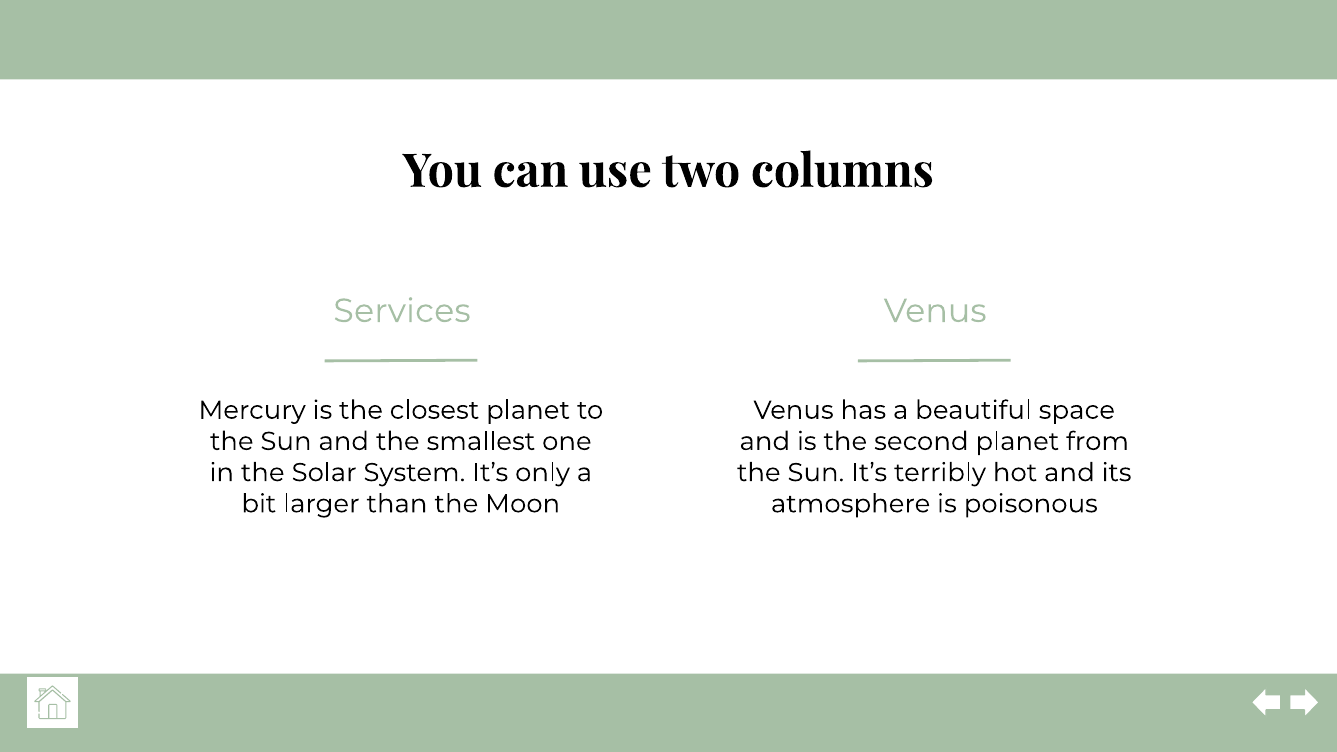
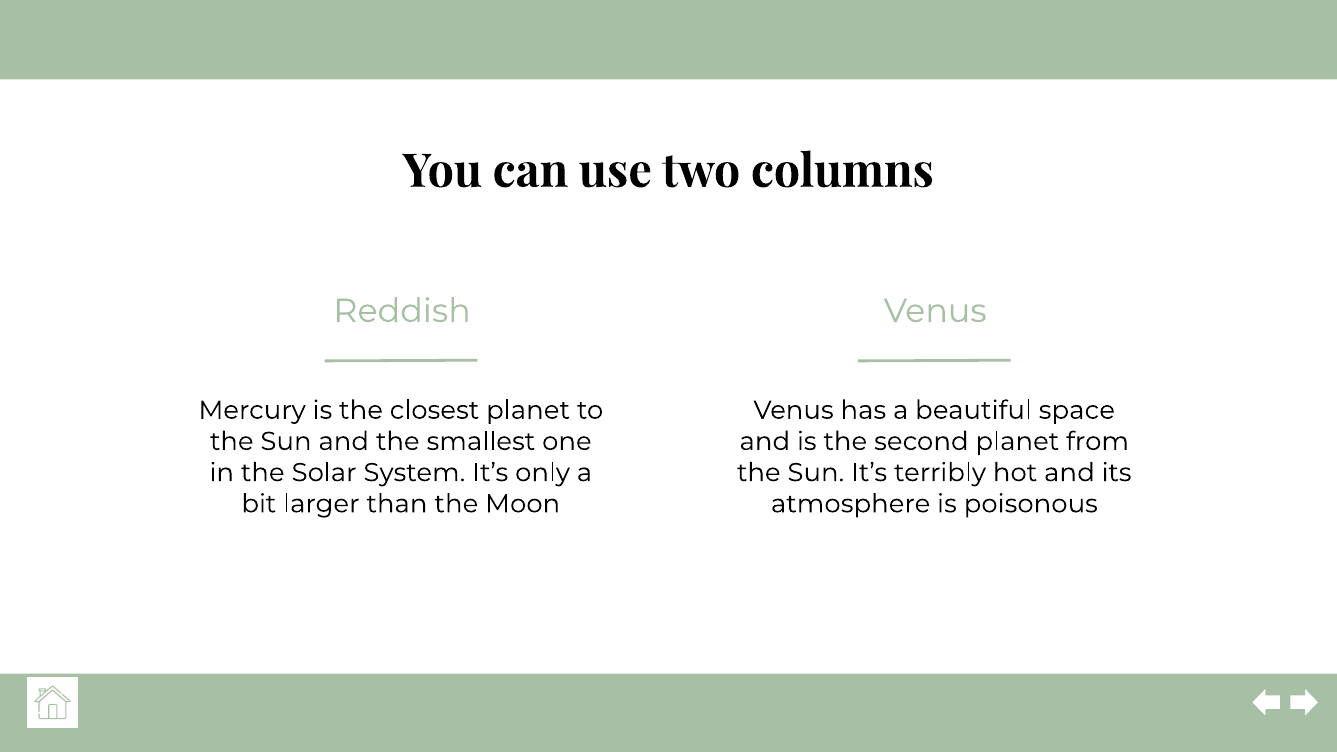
Services: Services -> Reddish
